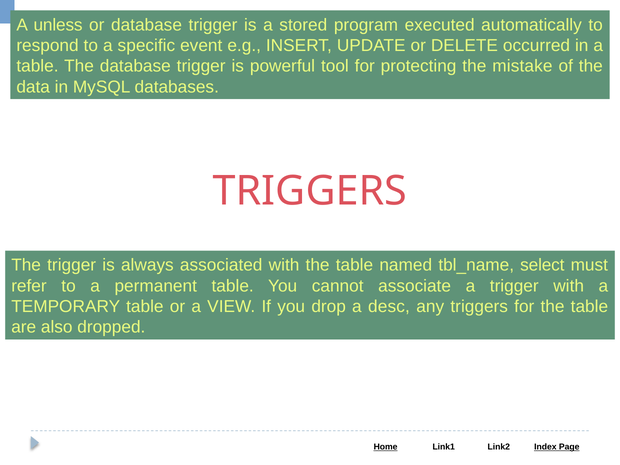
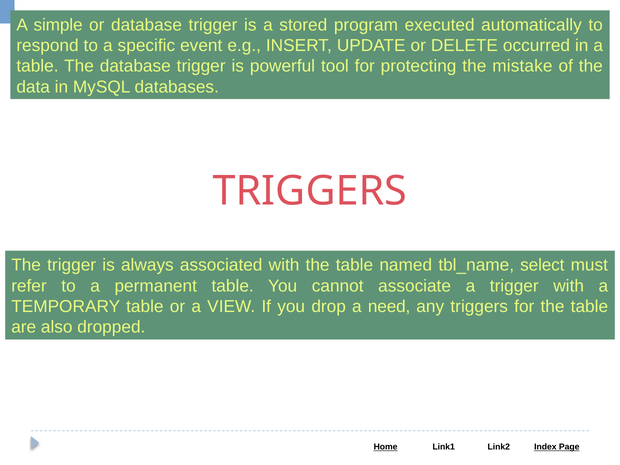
unless: unless -> simple
desc: desc -> need
